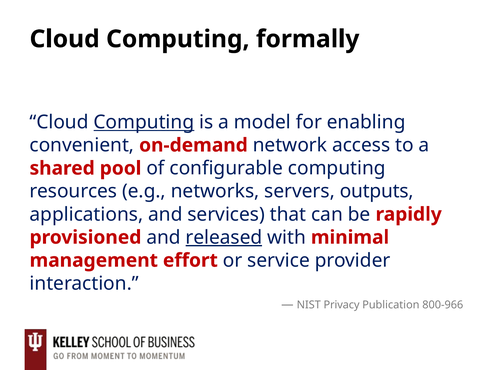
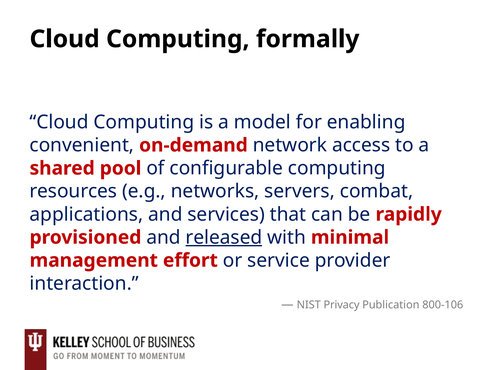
Computing at (144, 122) underline: present -> none
outputs: outputs -> combat
800-966: 800-966 -> 800-106
